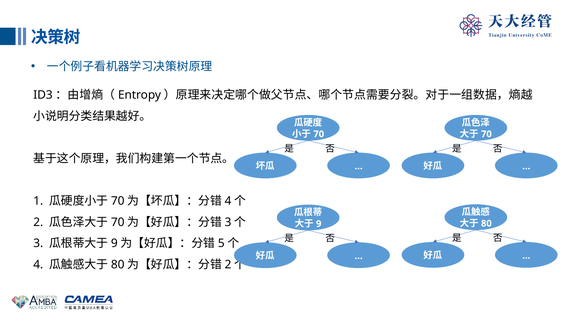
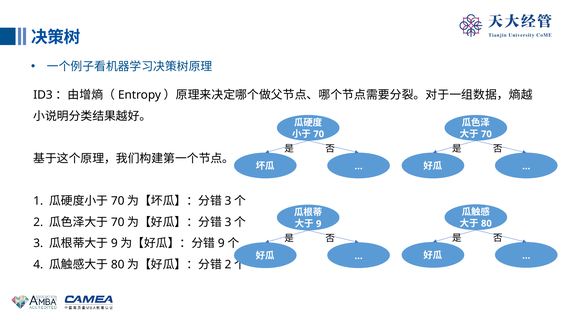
4 at (228, 201): 4 -> 3
5 at (221, 244): 5 -> 9
